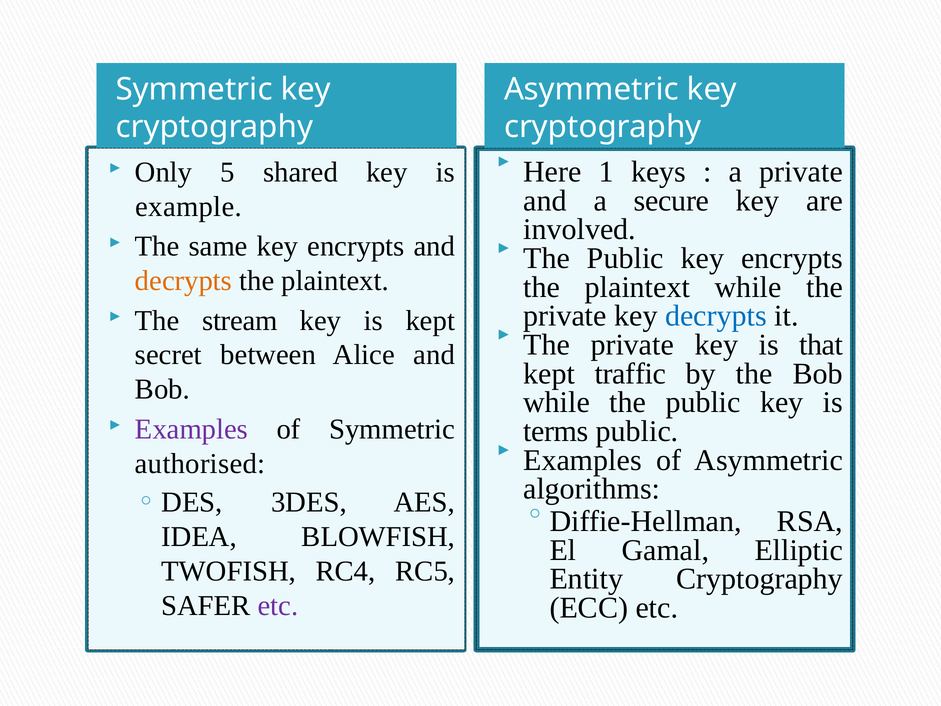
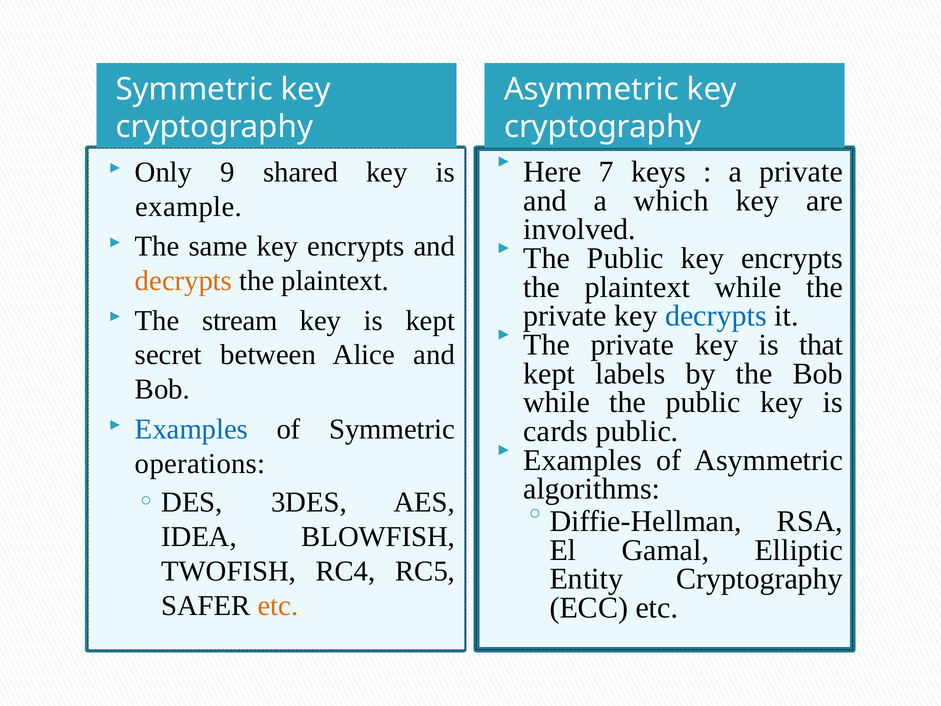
1: 1 -> 7
5: 5 -> 9
secure: secure -> which
traffic: traffic -> labels
terms: terms -> cards
Examples at (192, 429) colour: purple -> blue
authorised: authorised -> operations
etc at (278, 605) colour: purple -> orange
